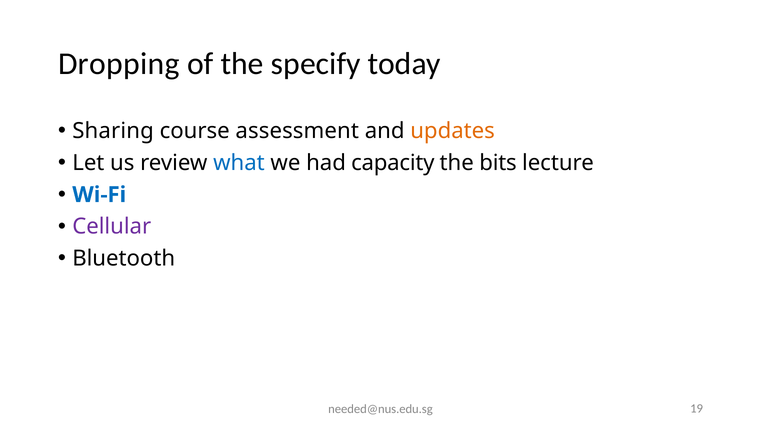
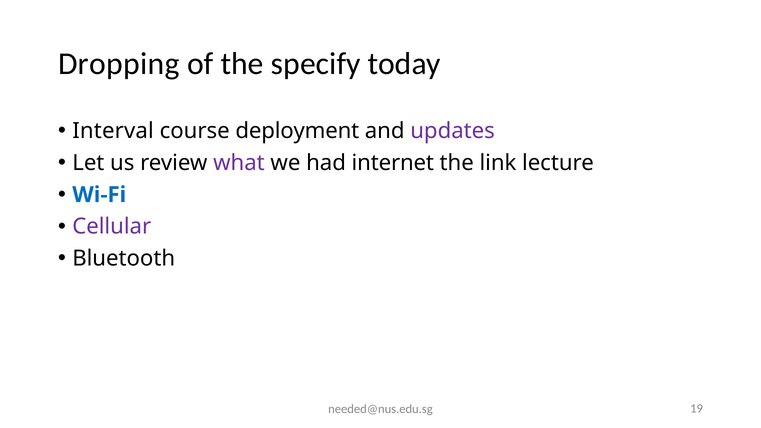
Sharing: Sharing -> Interval
assessment: assessment -> deployment
updates colour: orange -> purple
what colour: blue -> purple
capacity: capacity -> internet
bits: bits -> link
